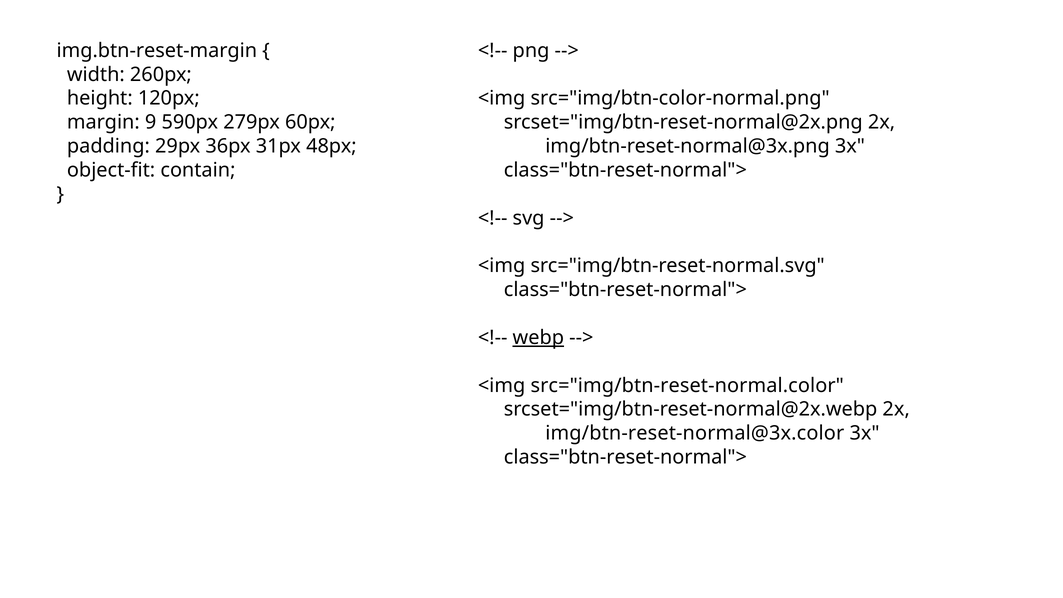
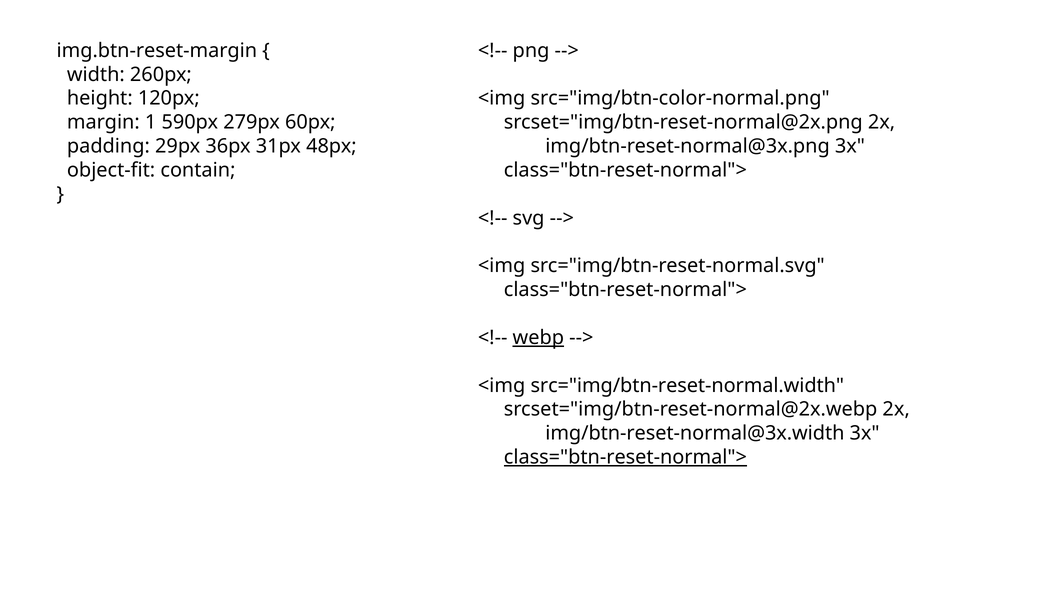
9: 9 -> 1
src="img/btn-reset-normal.color: src="img/btn-reset-normal.color -> src="img/btn-reset-normal.width
img/btn-reset-normal@3x.color: img/btn-reset-normal@3x.color -> img/btn-reset-normal@3x.width
class="btn-reset-normal"> at (625, 457) underline: none -> present
